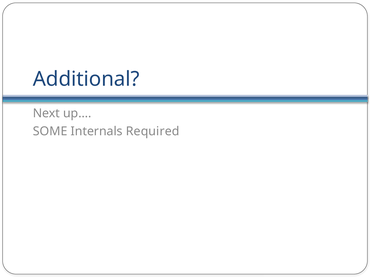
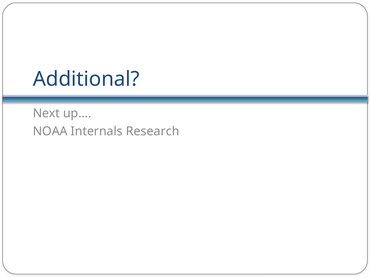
SOME: SOME -> NOAA
Required: Required -> Research
